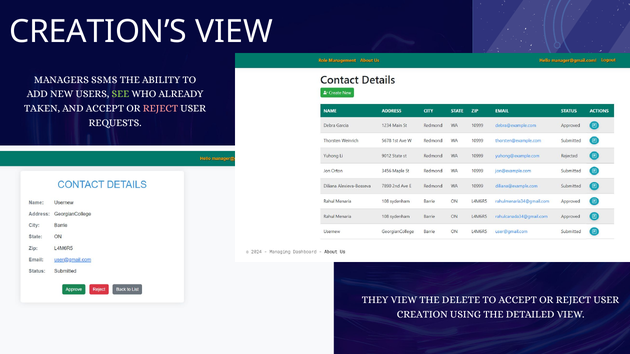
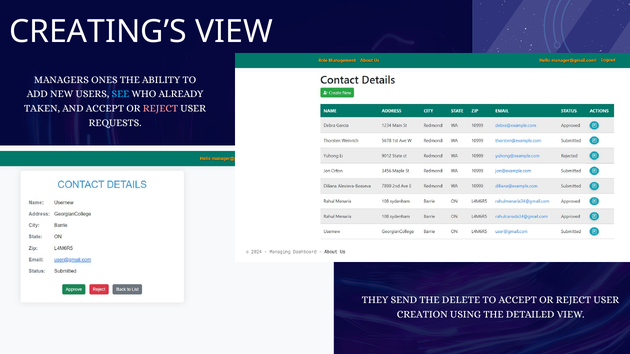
CREATION’S: CREATION’S -> CREATING’S
SSMS: SSMS -> ONES
SEE colour: light green -> light blue
THEY VIEW: VIEW -> SEND
